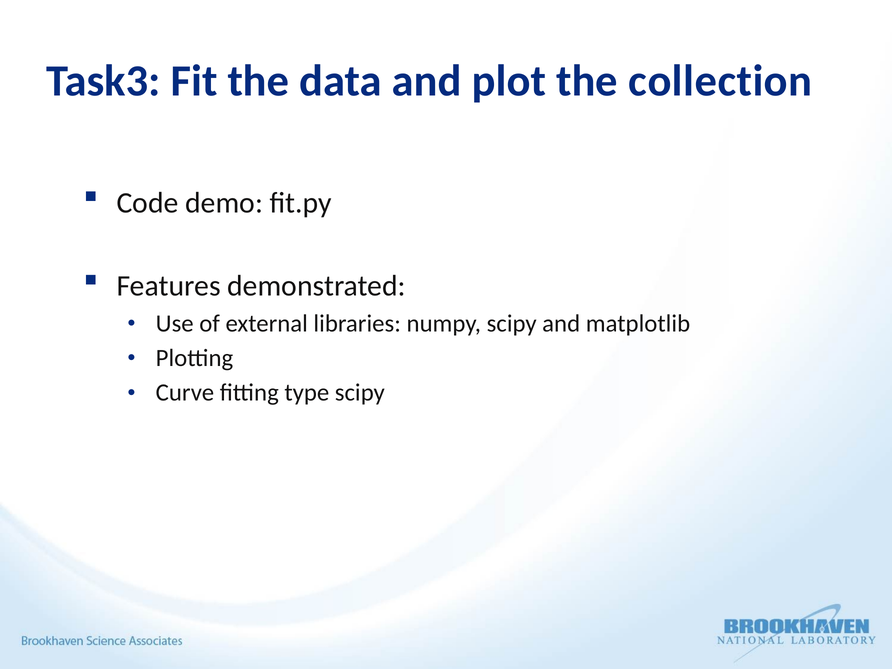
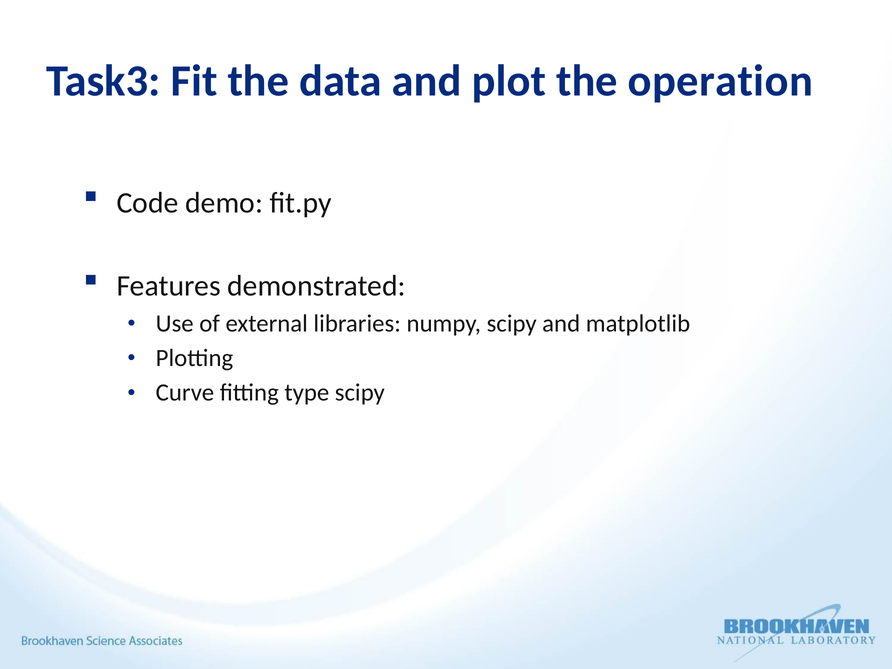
collection: collection -> operation
